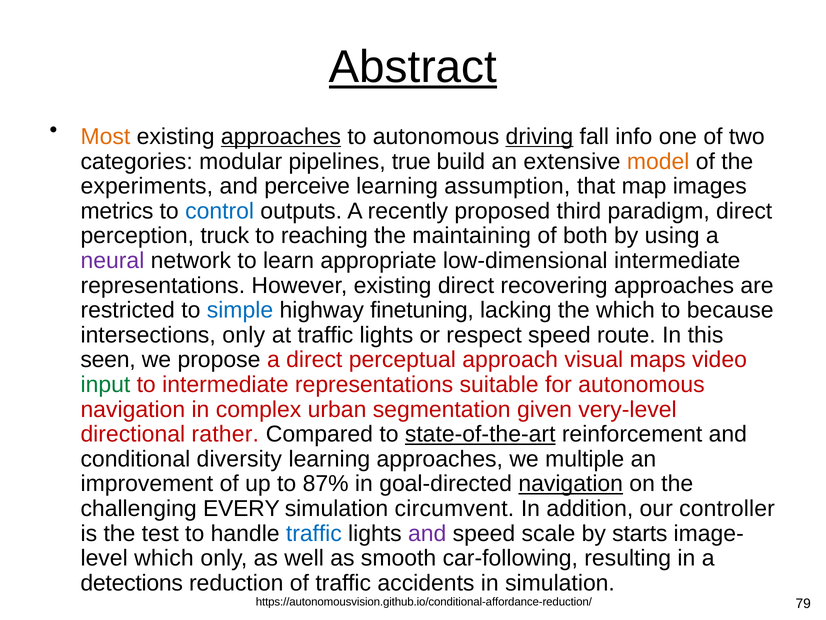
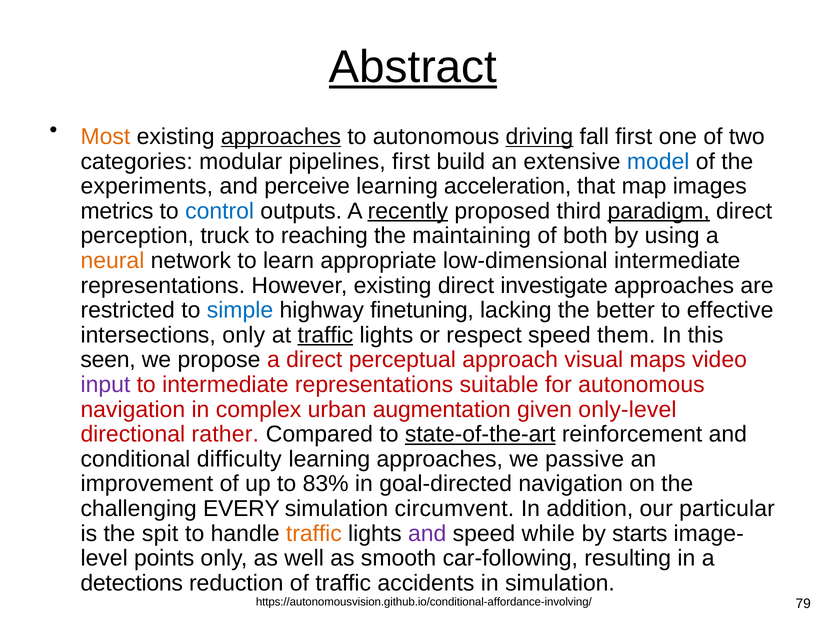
fall info: info -> first
pipelines true: true -> first
model colour: orange -> blue
assumption: assumption -> acceleration
recently underline: none -> present
paradigm underline: none -> present
neural colour: purple -> orange
recovering: recovering -> investigate
the which: which -> better
because: because -> effective
traffic at (325, 335) underline: none -> present
route: route -> them
input colour: green -> purple
segmentation: segmentation -> augmentation
very-level: very-level -> only-level
diversity: diversity -> difficulty
multiple: multiple -> passive
87%: 87% -> 83%
navigation at (571, 483) underline: present -> none
controller: controller -> particular
test: test -> spit
traffic at (314, 533) colour: blue -> orange
scale: scale -> while
which at (164, 558): which -> points
https://autonomousvision.github.io/conditional-affordance-reduction/: https://autonomousvision.github.io/conditional-affordance-reduction/ -> https://autonomousvision.github.io/conditional-affordance-involving/
